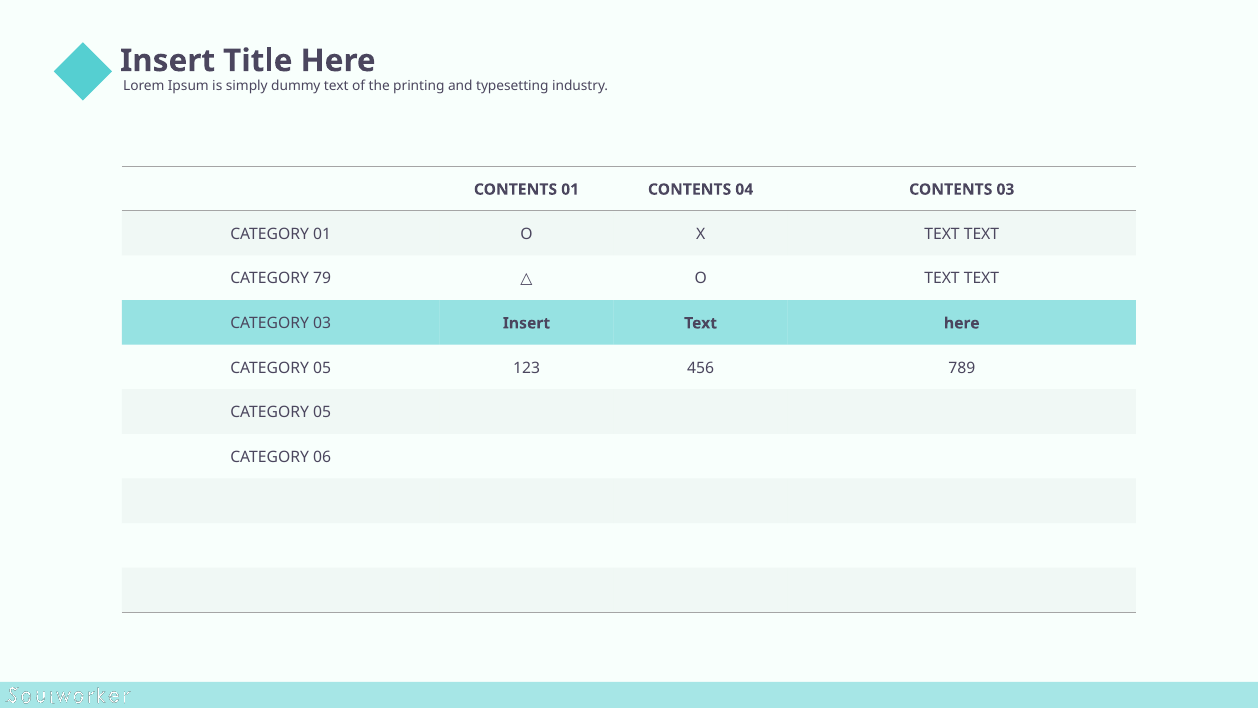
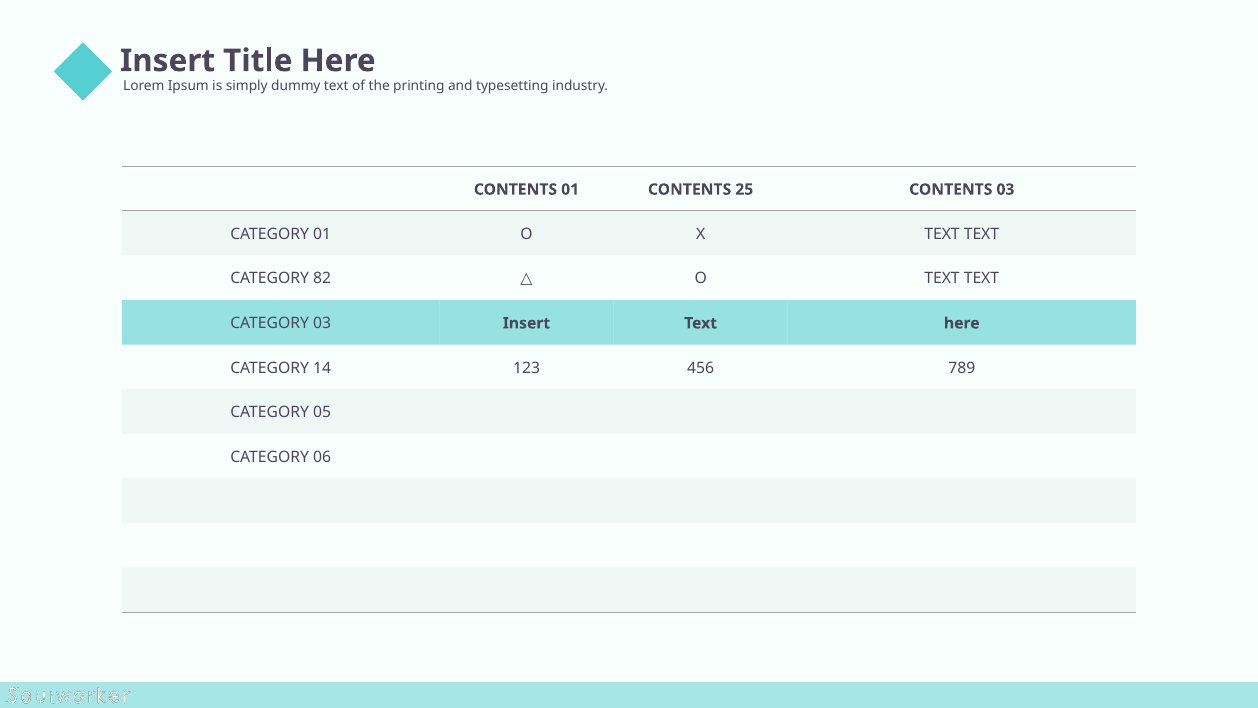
04: 04 -> 25
79: 79 -> 82
05 at (322, 368): 05 -> 14
